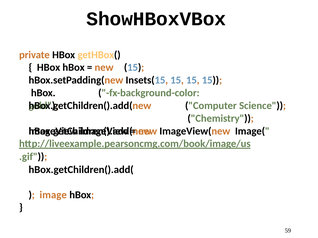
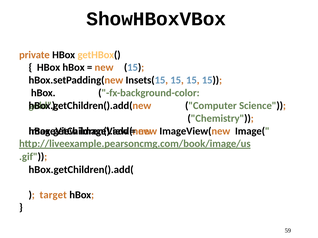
image: image -> target
